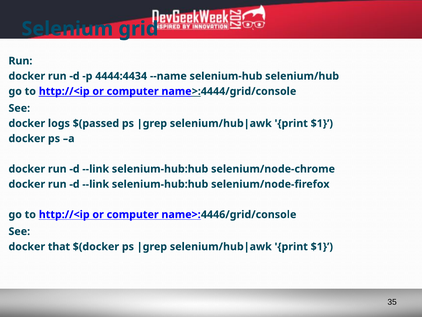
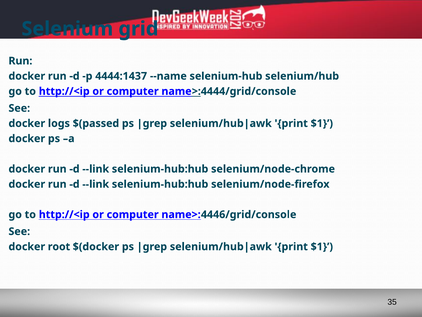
4444:4434: 4444:4434 -> 4444:1437
that: that -> root
